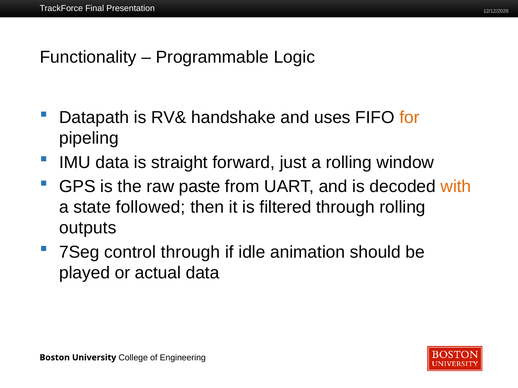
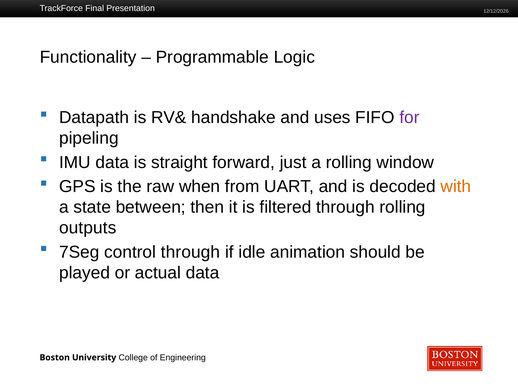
for colour: orange -> purple
paste: paste -> when
followed: followed -> between
